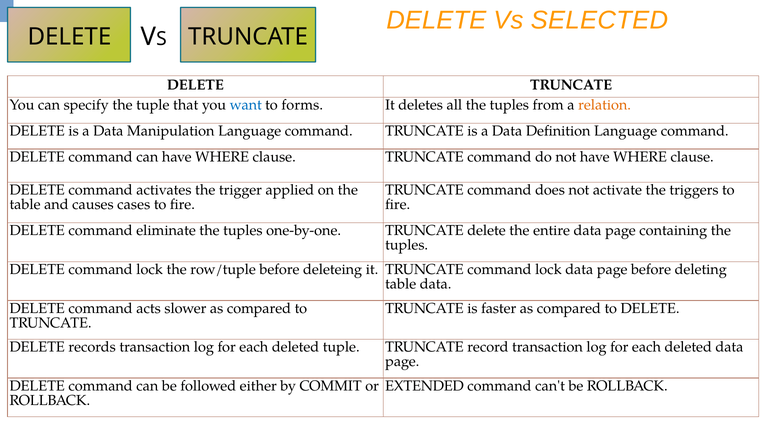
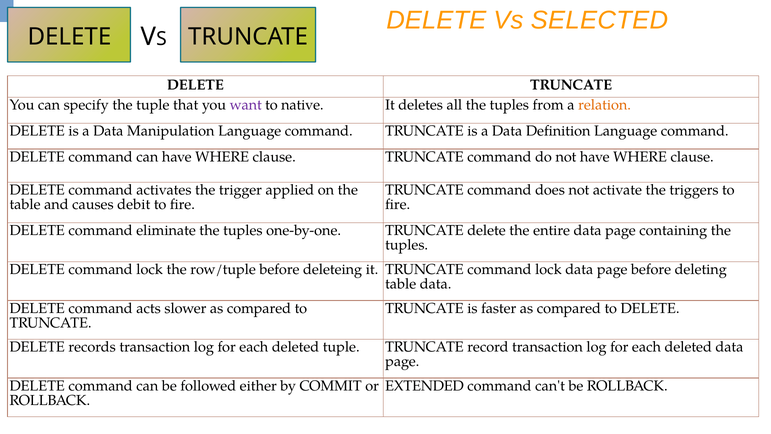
want colour: blue -> purple
forms: forms -> native
cases: cases -> debit
